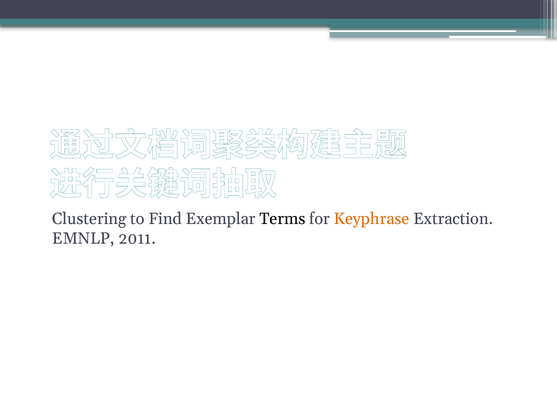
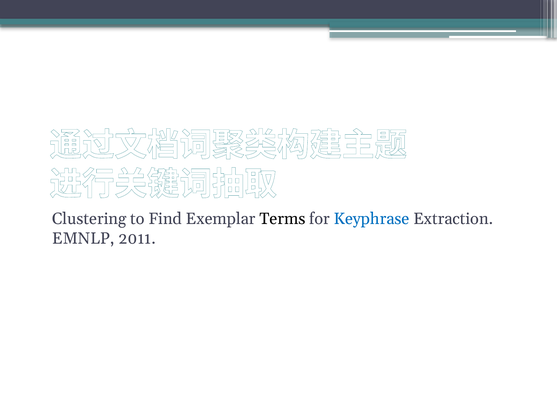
Keyphrase colour: orange -> blue
